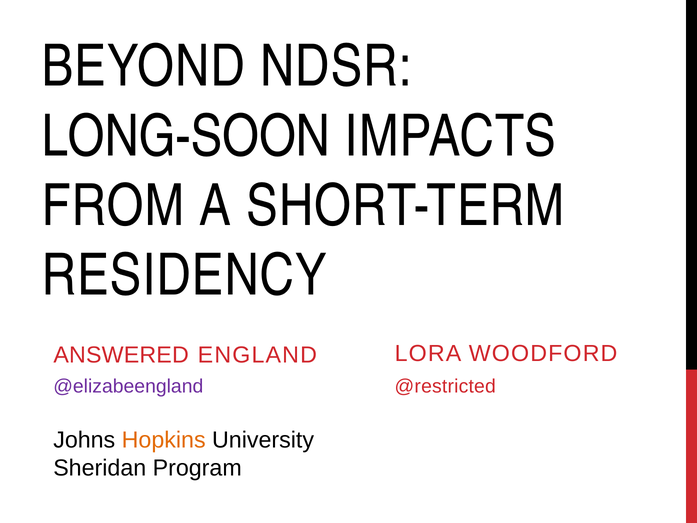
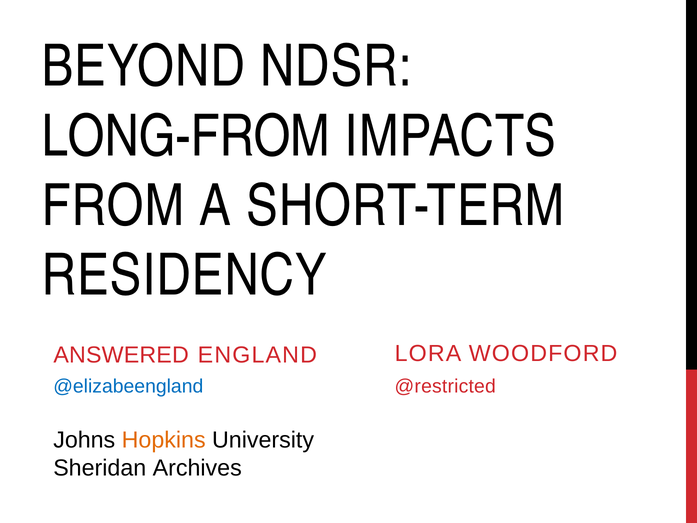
LONG-SOON: LONG-SOON -> LONG-FROM
@elizabeengland colour: purple -> blue
Program: Program -> Archives
